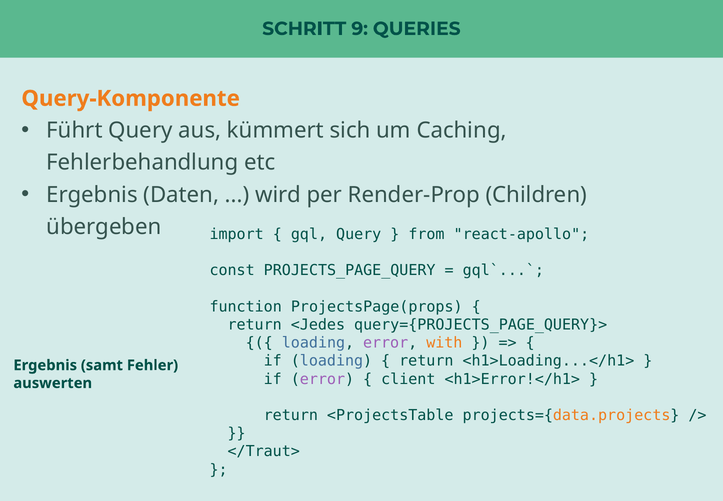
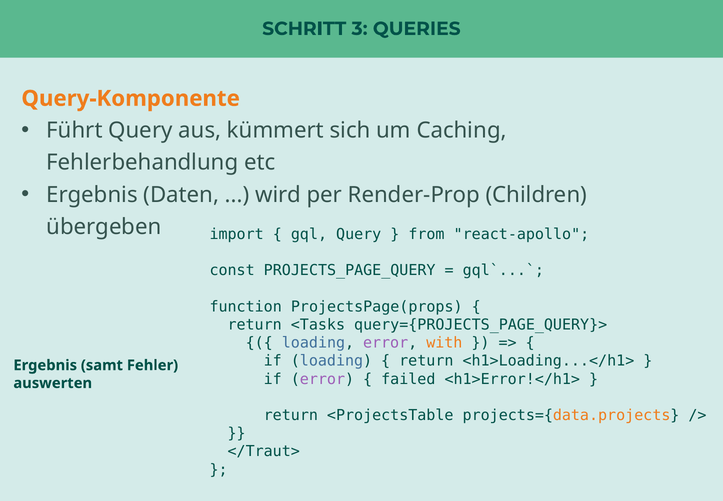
9: 9 -> 3
<Jedes: <Jedes -> <Tasks
client: client -> failed
